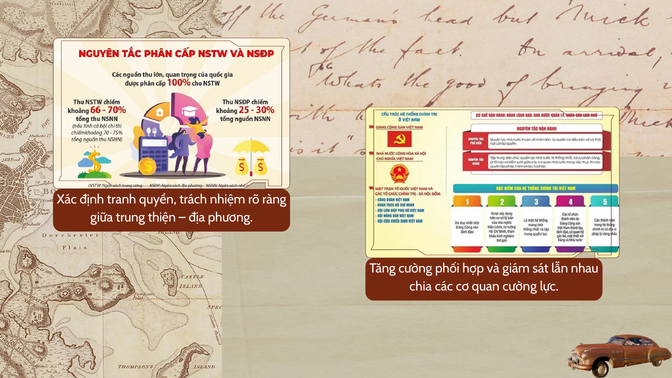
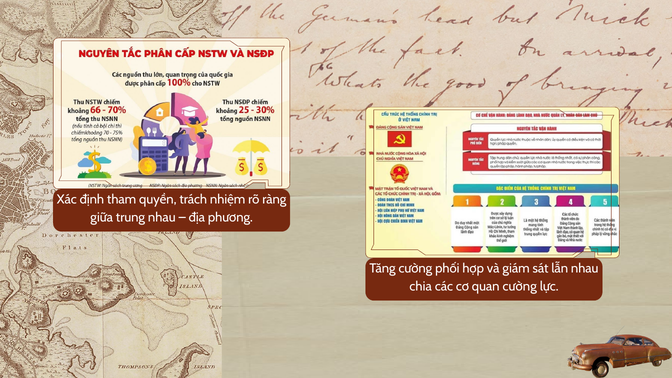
tranh: tranh -> tham
trung thiện: thiện -> nhau
